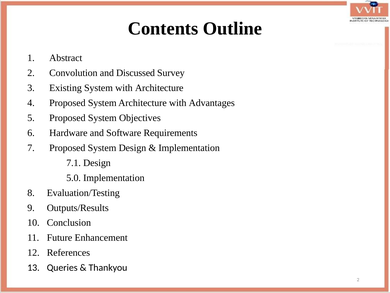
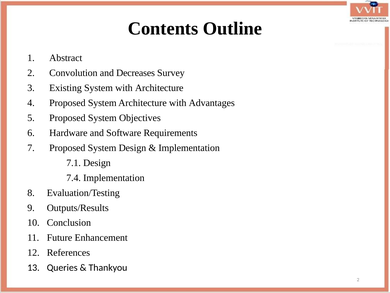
Discussed: Discussed -> Decreases
5.0: 5.0 -> 7.4
